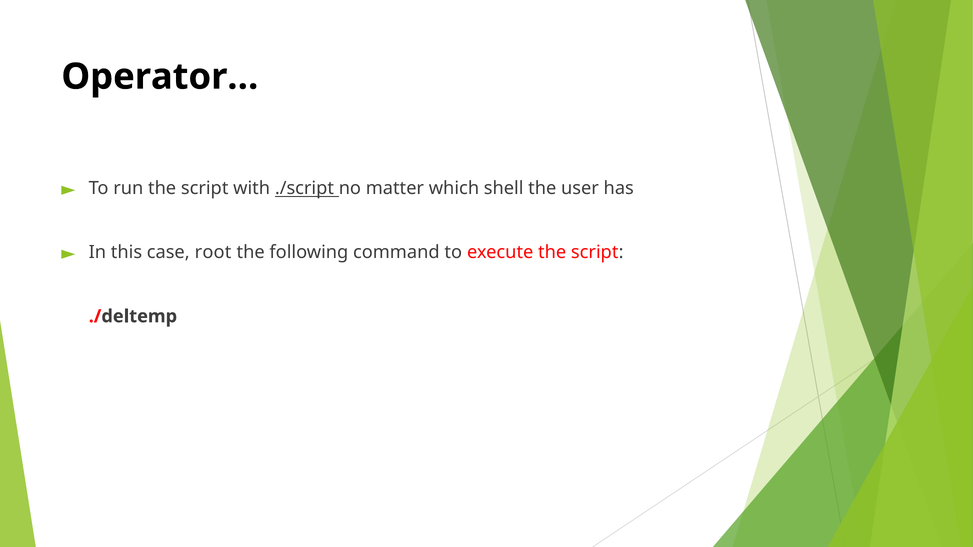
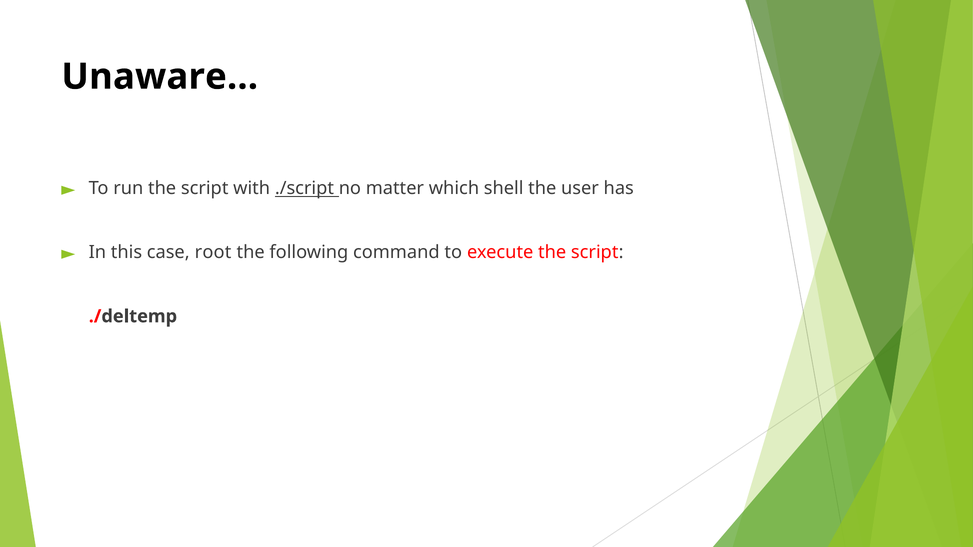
Operator…: Operator… -> Unaware…
